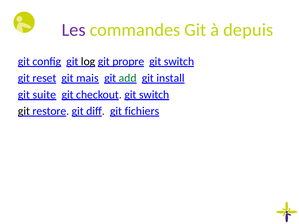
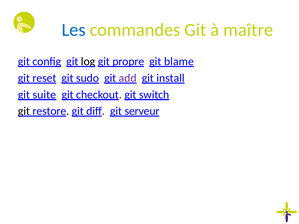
Les colour: purple -> blue
depuis: depuis -> maître
switch at (179, 62): switch -> blame
mais: mais -> sudo
add colour: green -> purple
fichiers: fichiers -> serveur
